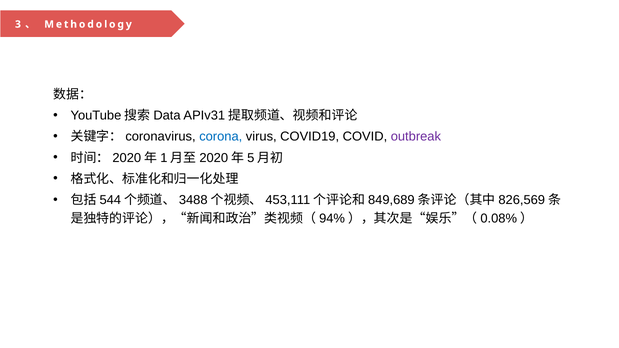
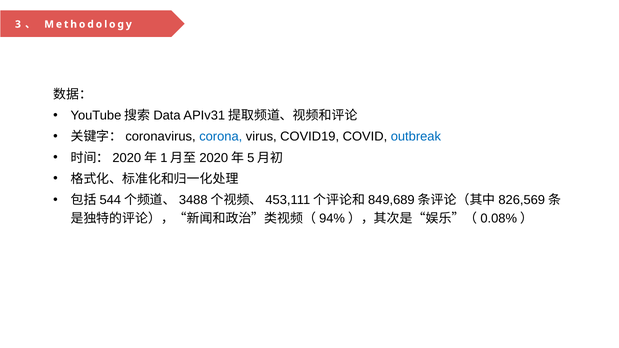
outbreak colour: purple -> blue
